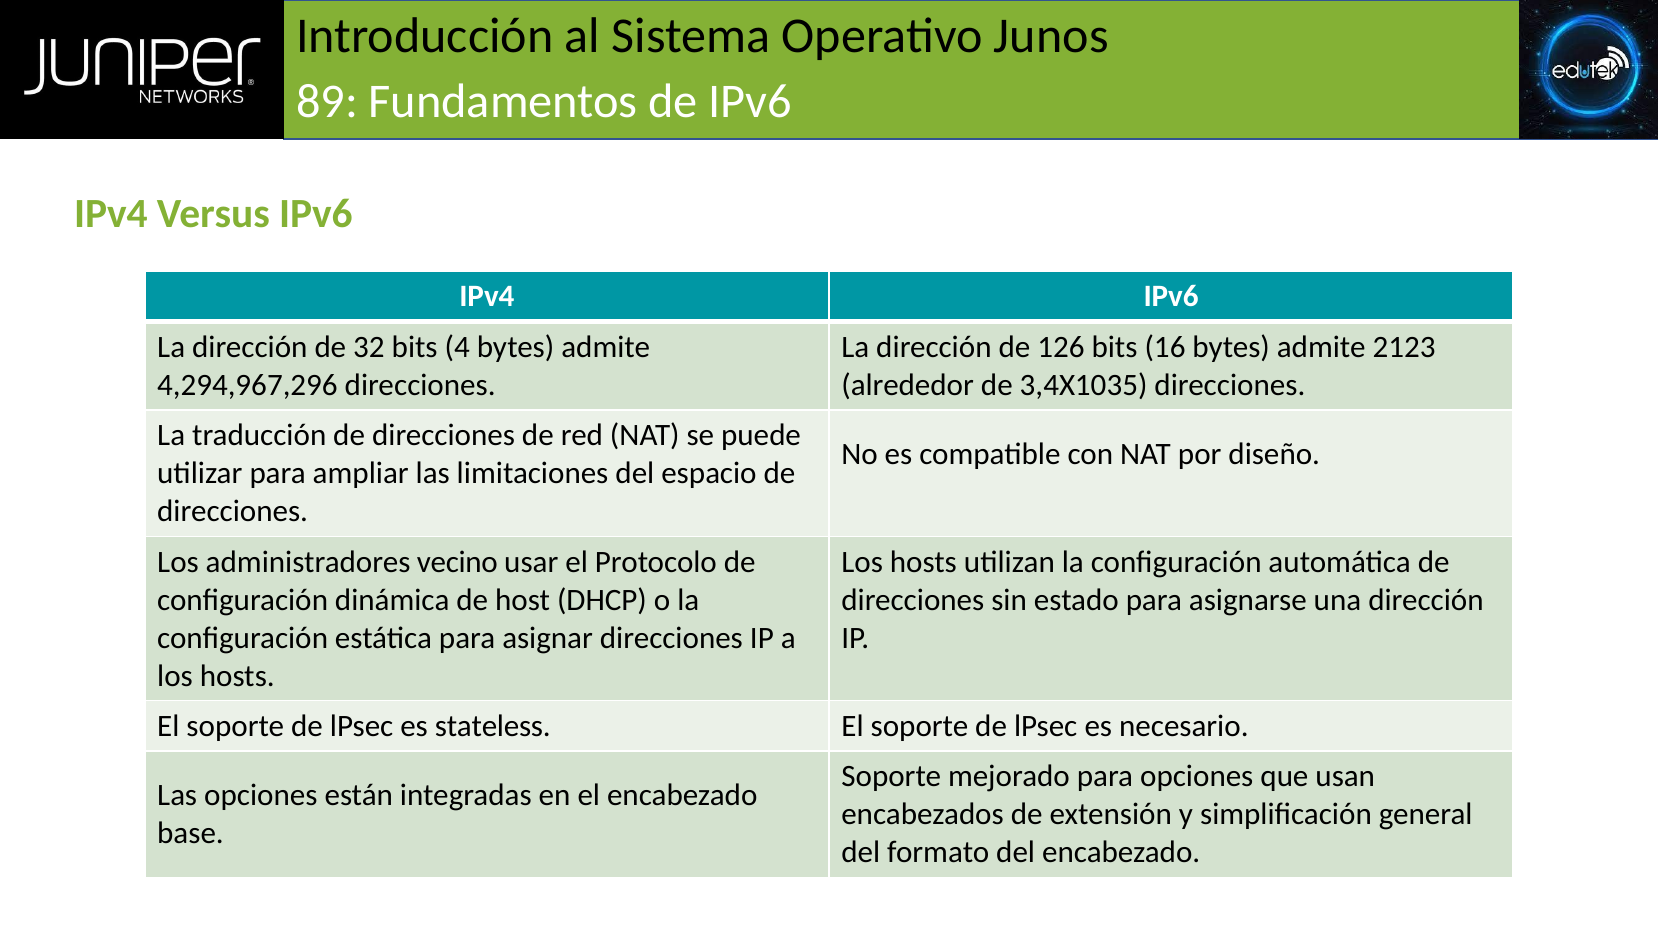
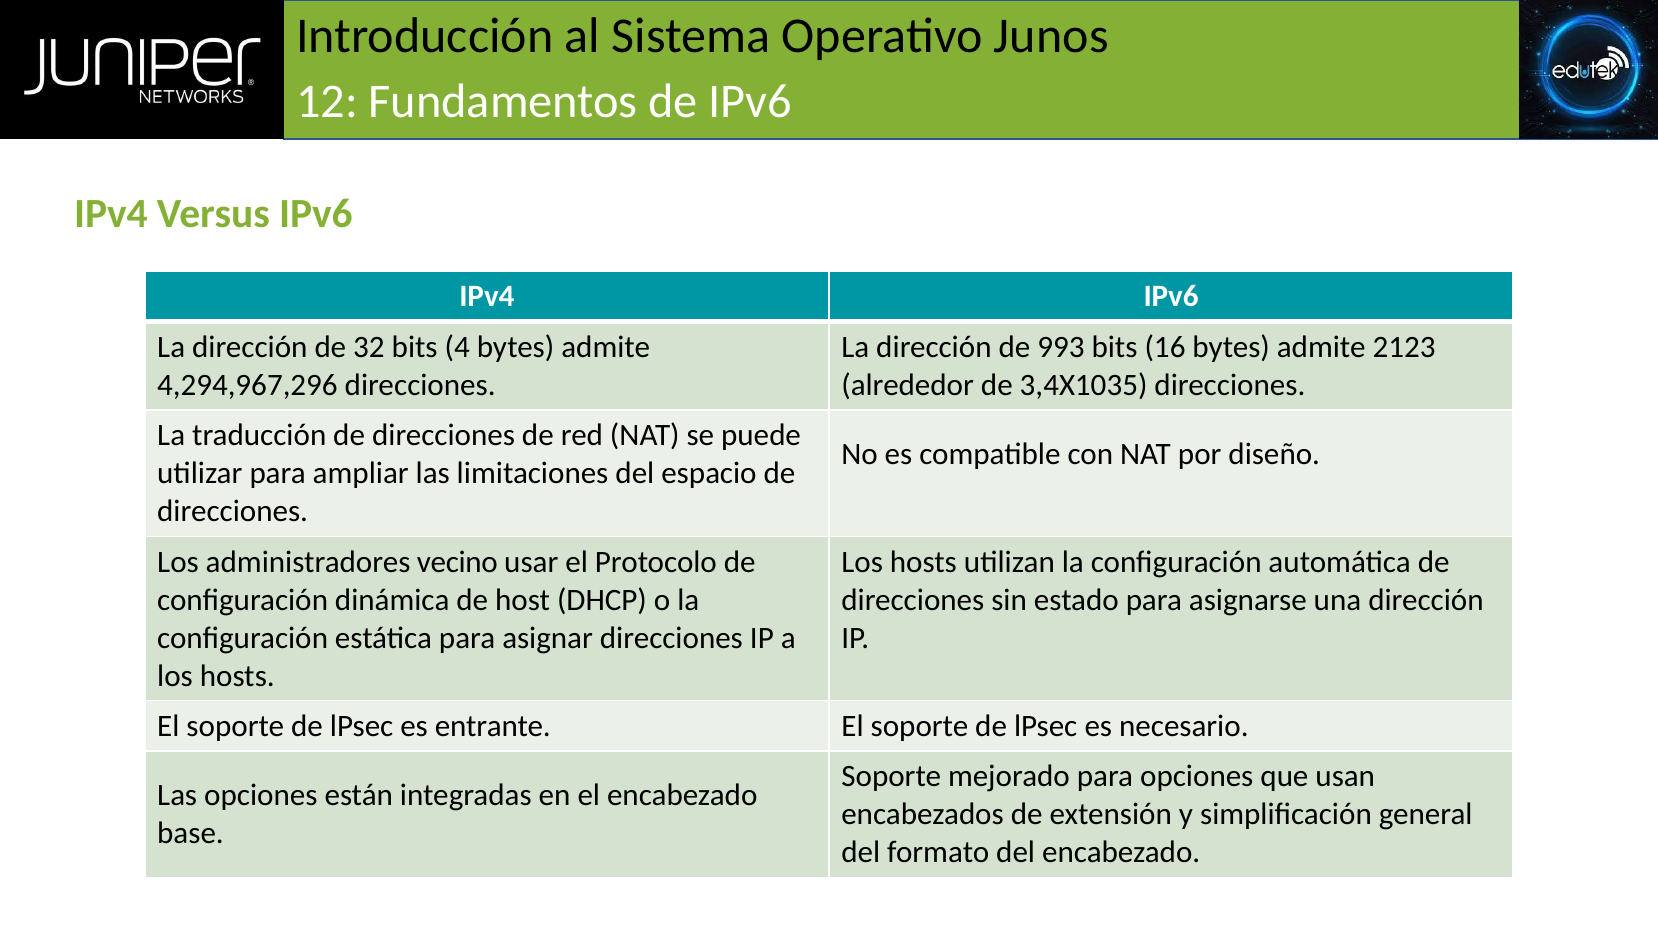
89: 89 -> 12
126: 126 -> 993
stateless: stateless -> entrante
